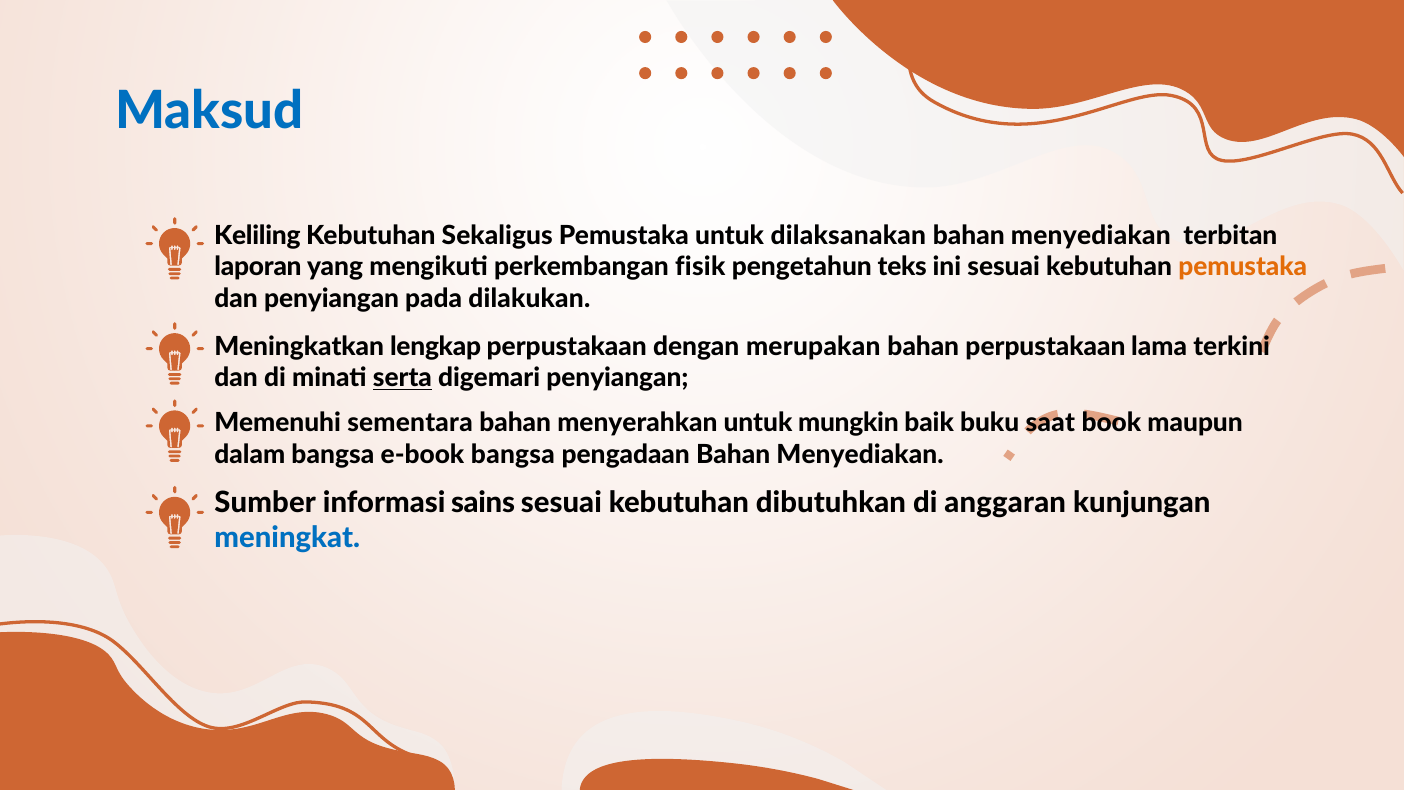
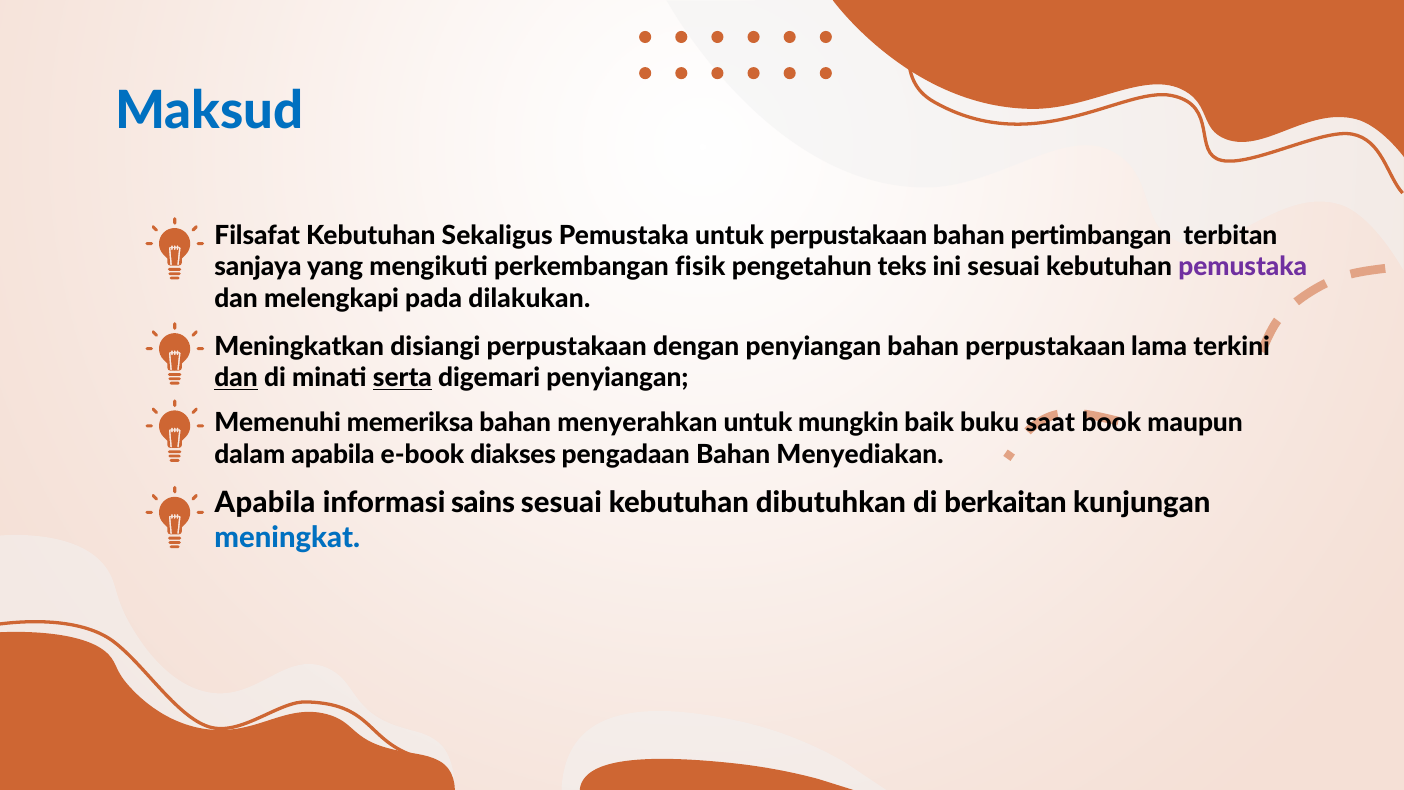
Keliling: Keliling -> Filsafat
untuk dilaksanakan: dilaksanakan -> perpustakaan
menyediakan at (1091, 235): menyediakan -> pertimbangan
laporan: laporan -> sanjaya
pemustaka at (1243, 267) colour: orange -> purple
dan penyiangan: penyiangan -> melengkapi
lengkap: lengkap -> disiangi
dengan merupakan: merupakan -> penyiangan
dan at (236, 378) underline: none -> present
sementara: sementara -> memeriksa
dalam bangsa: bangsa -> apabila
e-book bangsa: bangsa -> diakses
Sumber at (265, 503): Sumber -> Apabila
anggaran: anggaran -> berkaitan
